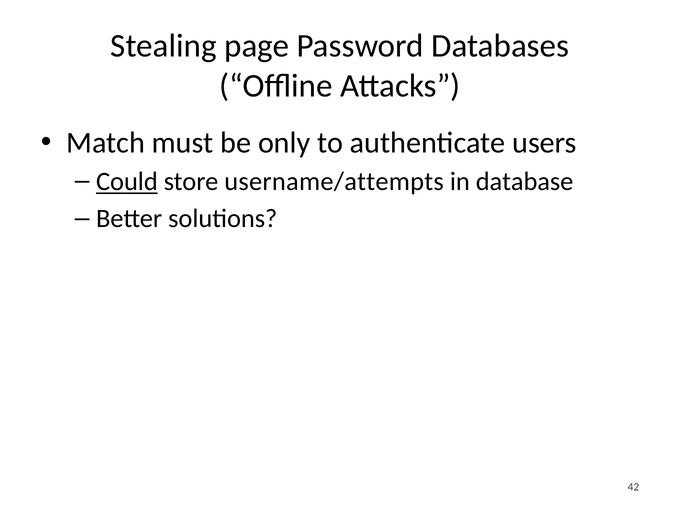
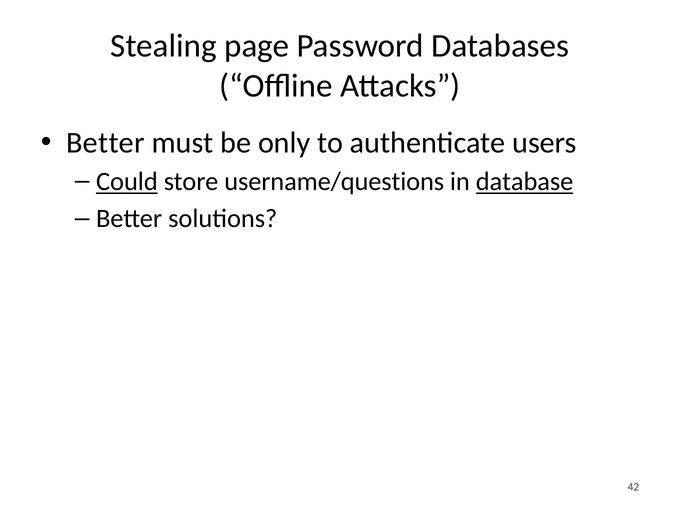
Match at (106, 143): Match -> Better
username/attempts: username/attempts -> username/questions
database underline: none -> present
